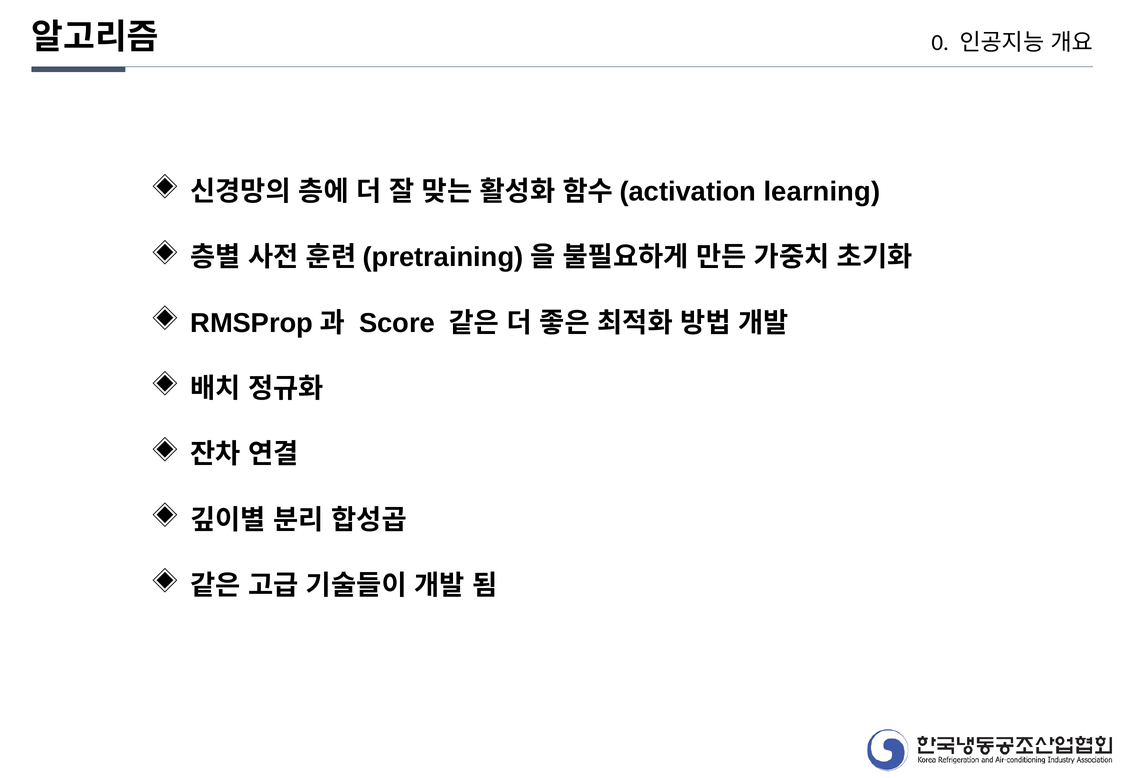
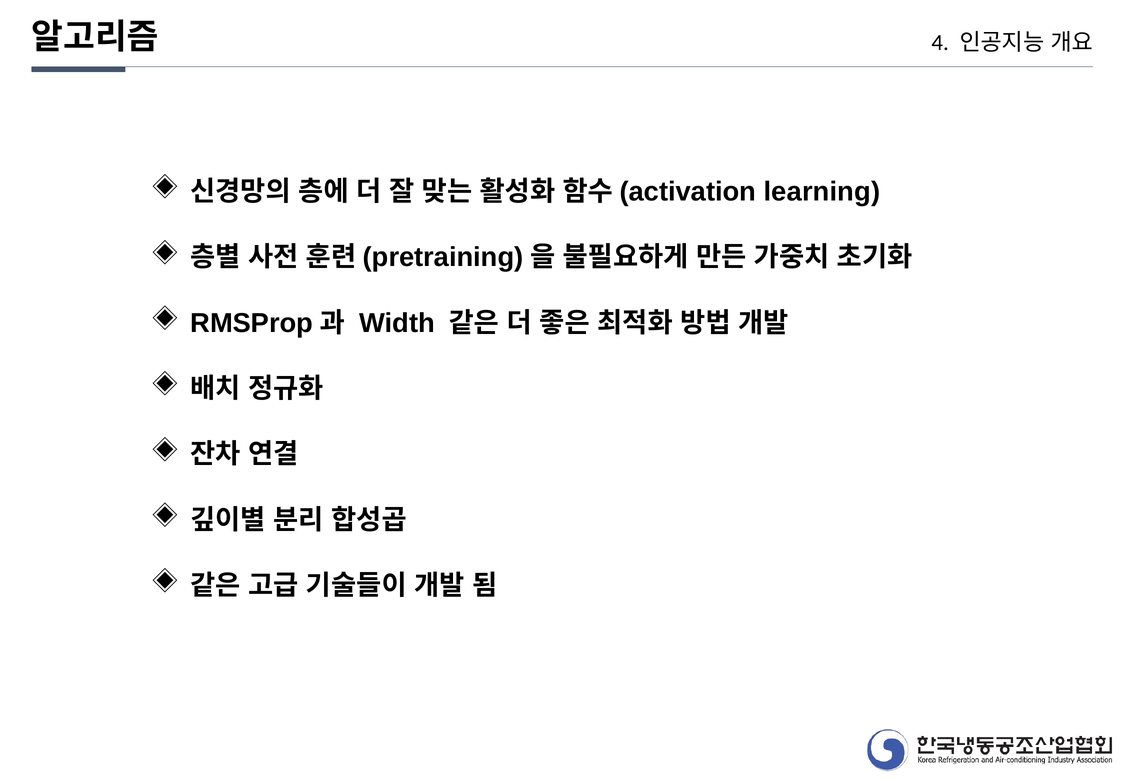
0: 0 -> 4
Score: Score -> Width
